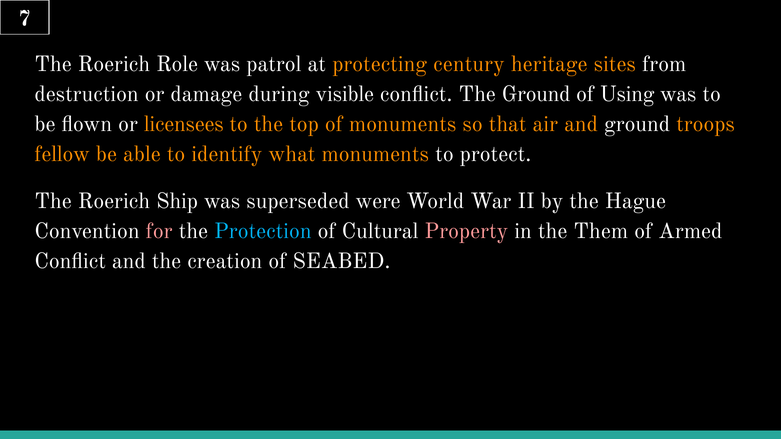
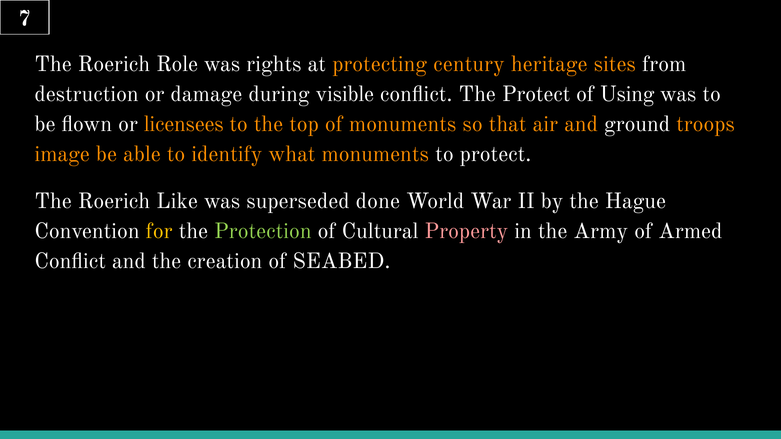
patrol: patrol -> rights
The Ground: Ground -> Protect
fellow: fellow -> image
Ship: Ship -> Like
were: were -> done
for colour: pink -> yellow
Protection colour: light blue -> light green
Them: Them -> Army
